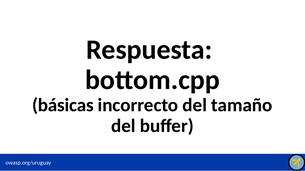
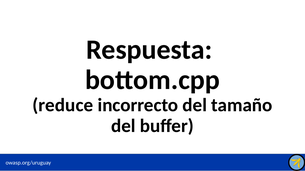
básicas: básicas -> reduce
